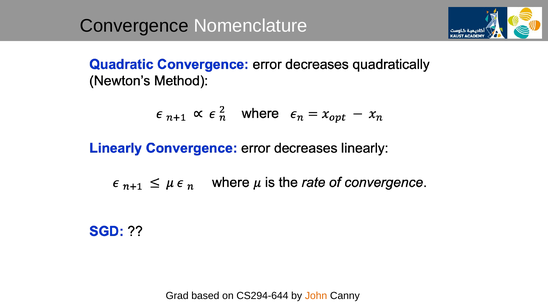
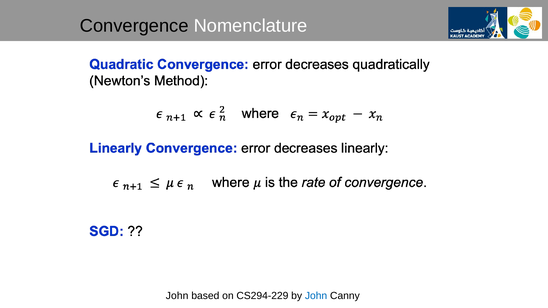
Grad at (177, 296): Grad -> John
CS294-644: CS294-644 -> CS294-229
John at (316, 296) colour: orange -> blue
